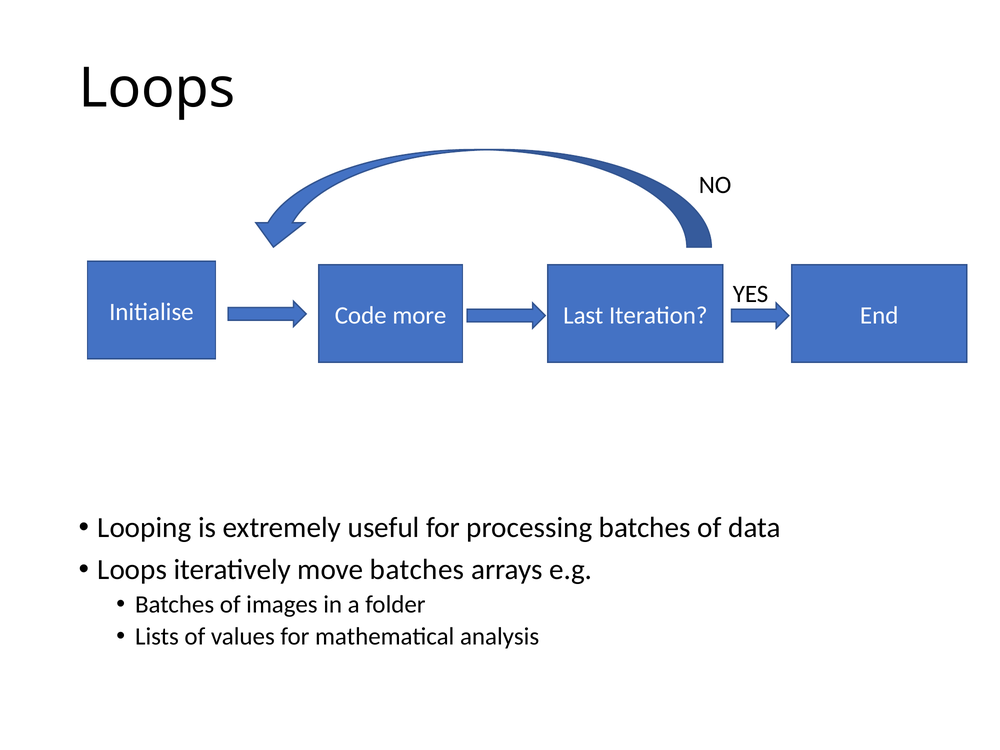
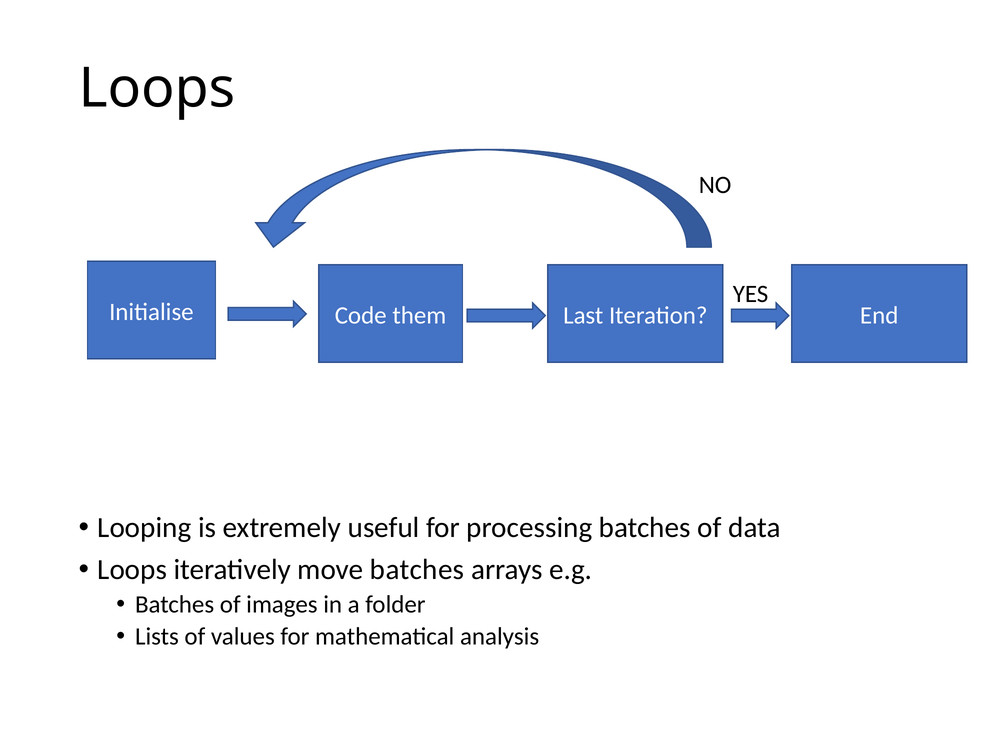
more: more -> them
